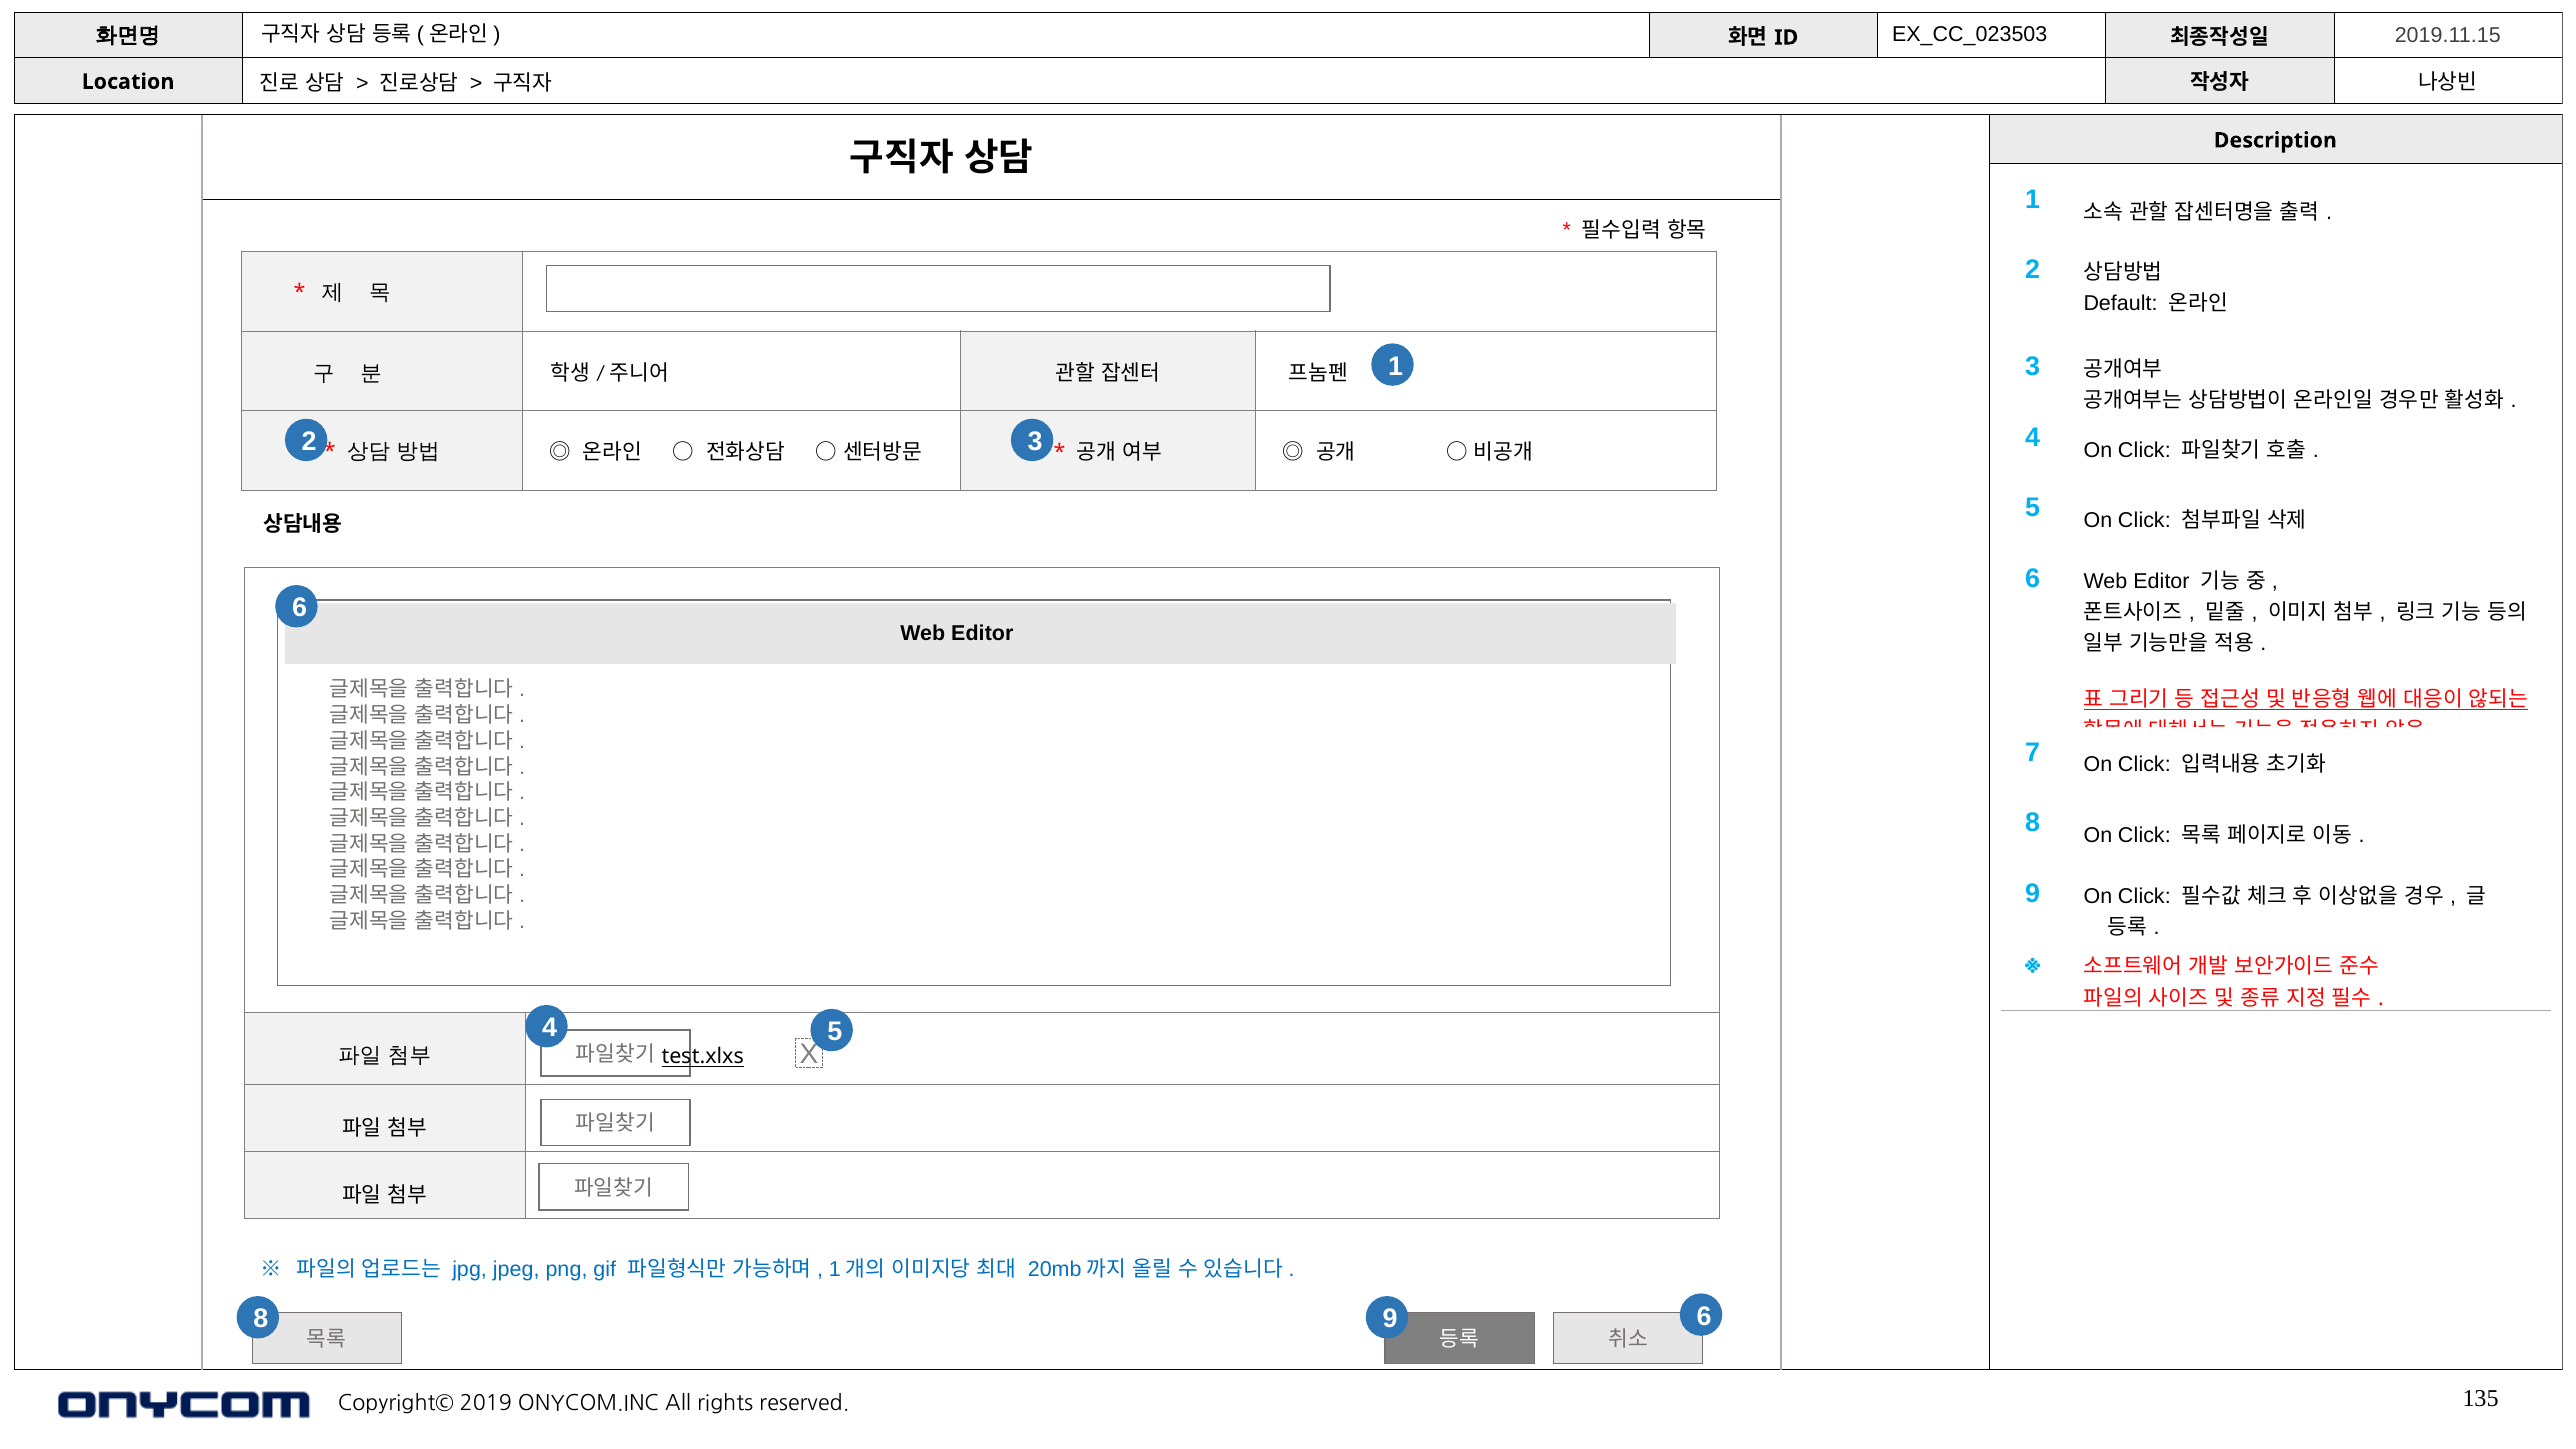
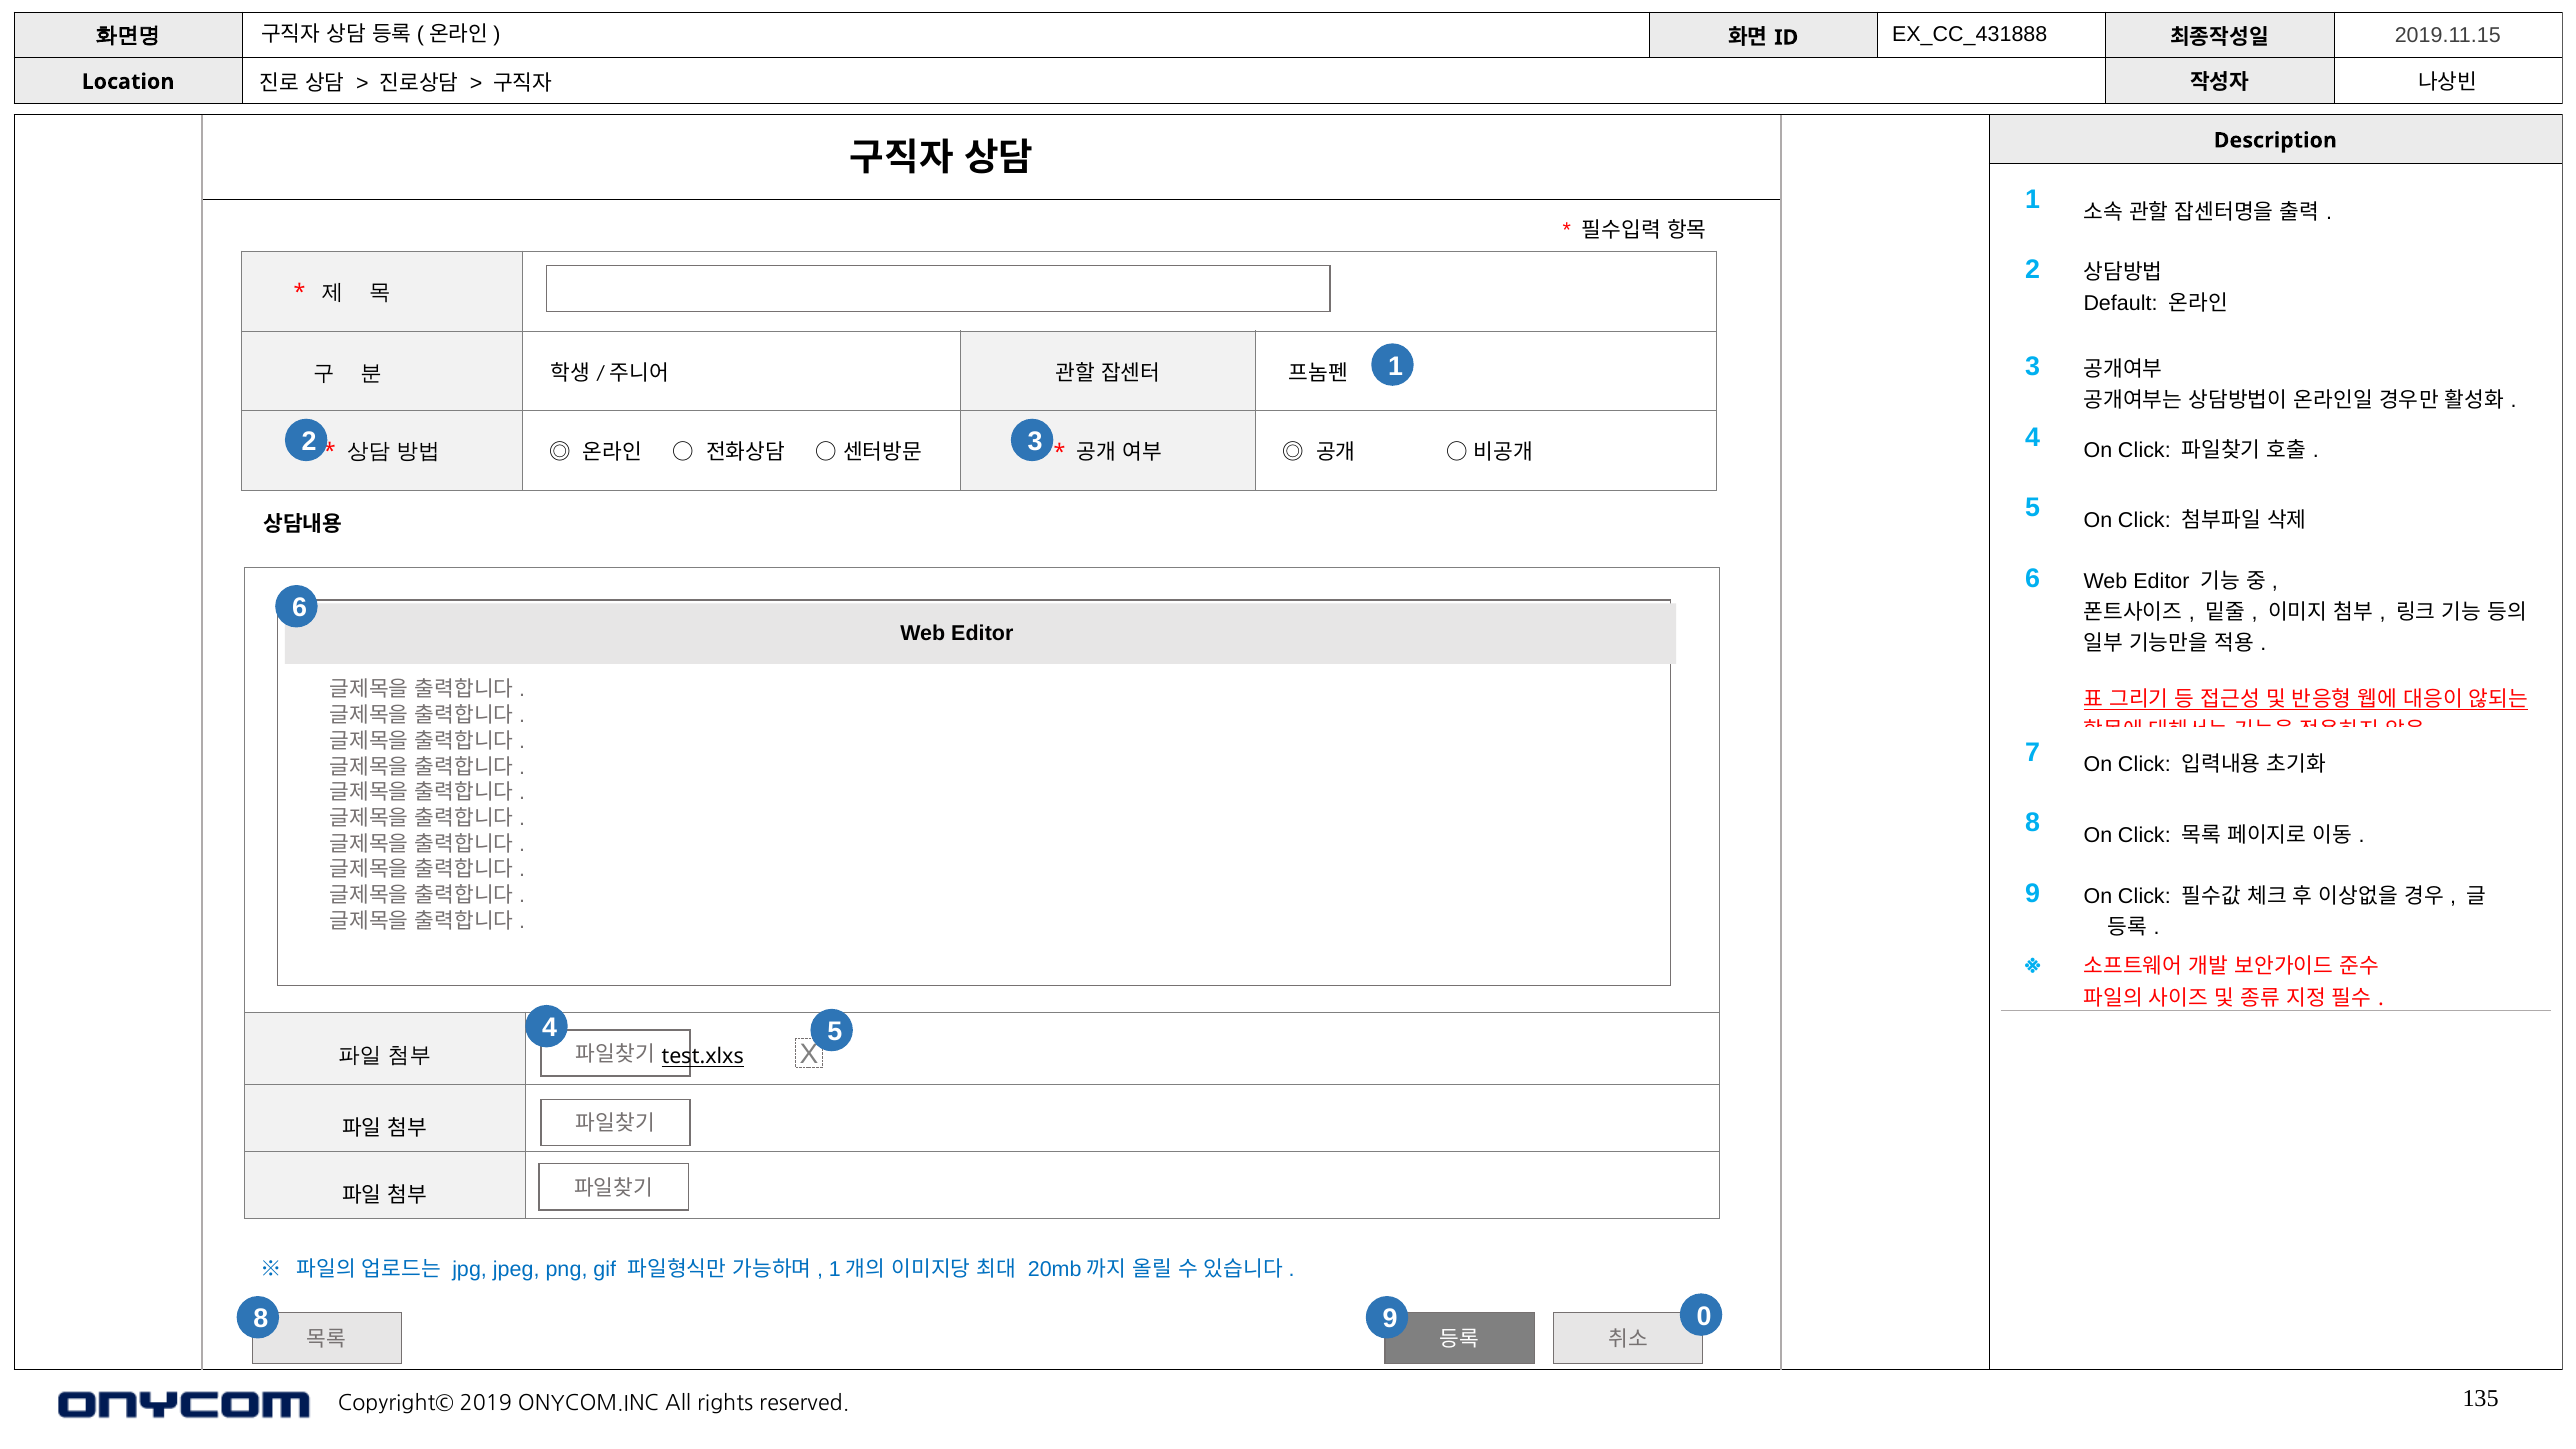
EX_CC_023503: EX_CC_023503 -> EX_CC_431888
9 6: 6 -> 0
